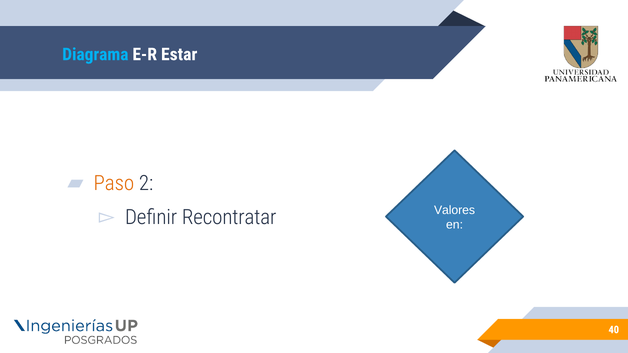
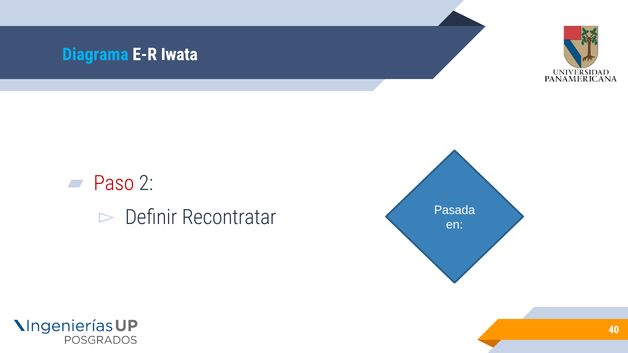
Estar: Estar -> Iwata
Paso colour: orange -> red
Valores: Valores -> Pasada
